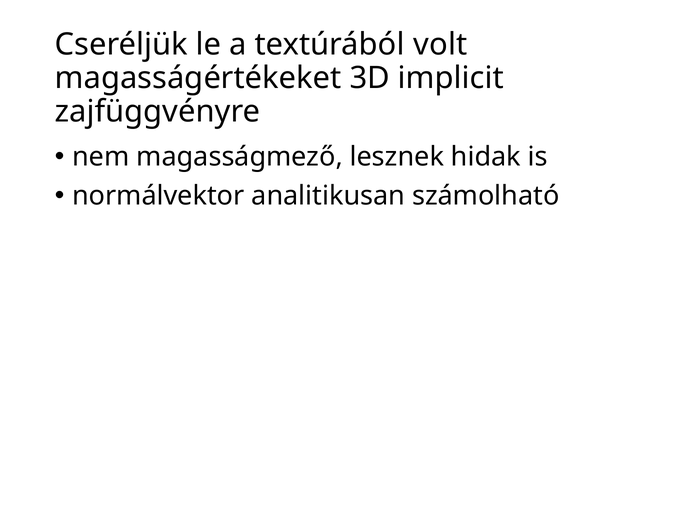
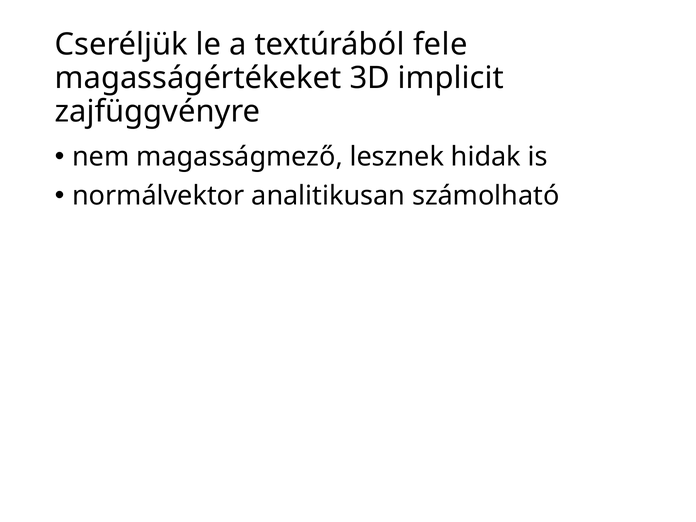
volt: volt -> fele
